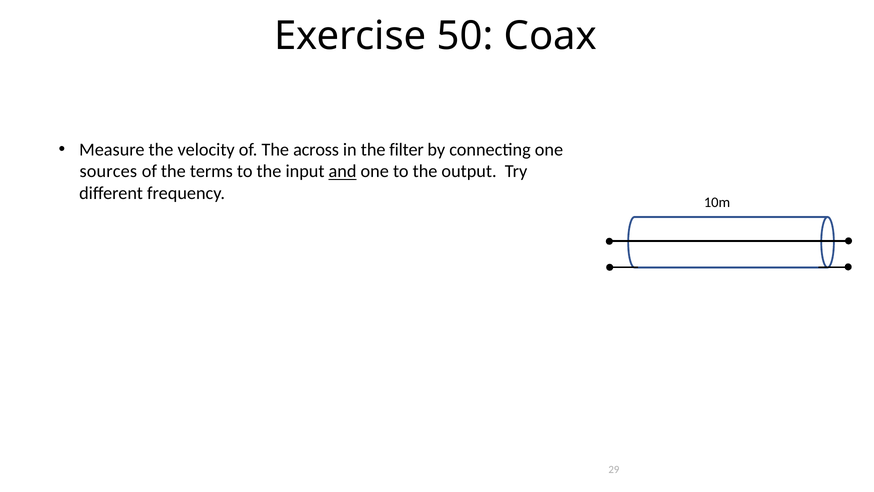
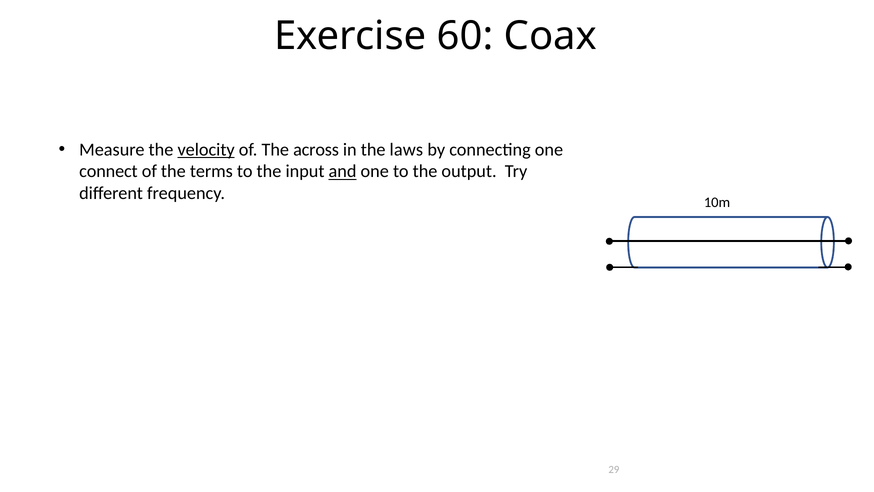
50: 50 -> 60
velocity underline: none -> present
filter: filter -> laws
sources: sources -> connect
